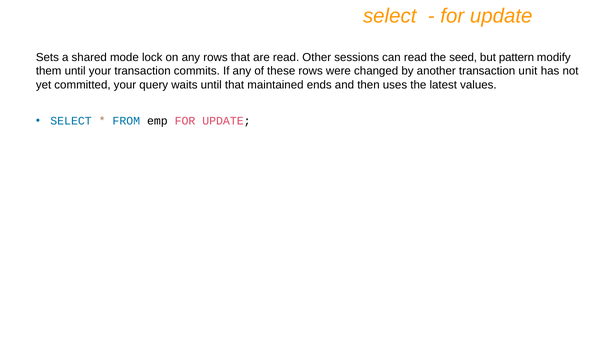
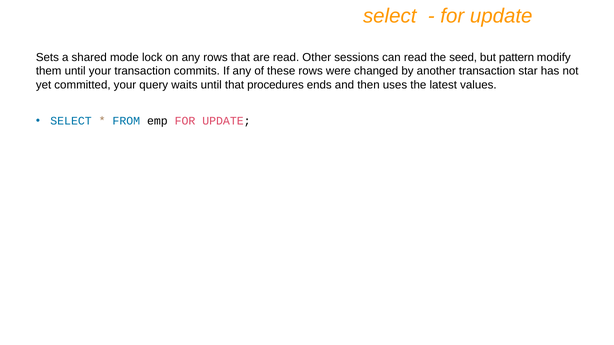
unit: unit -> star
maintained: maintained -> procedures
